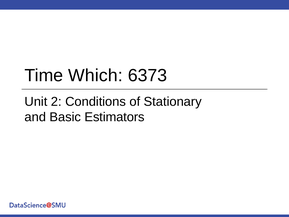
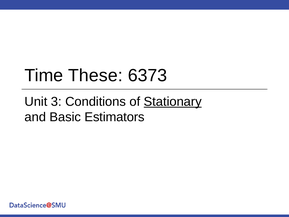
Which: Which -> These
2: 2 -> 3
Stationary underline: none -> present
